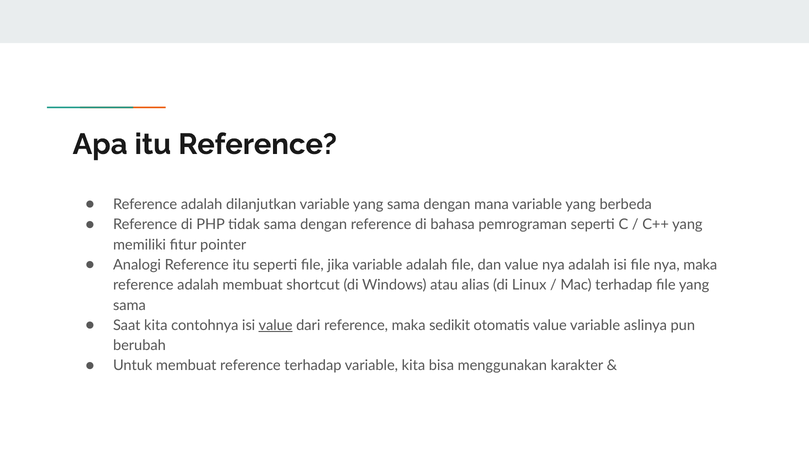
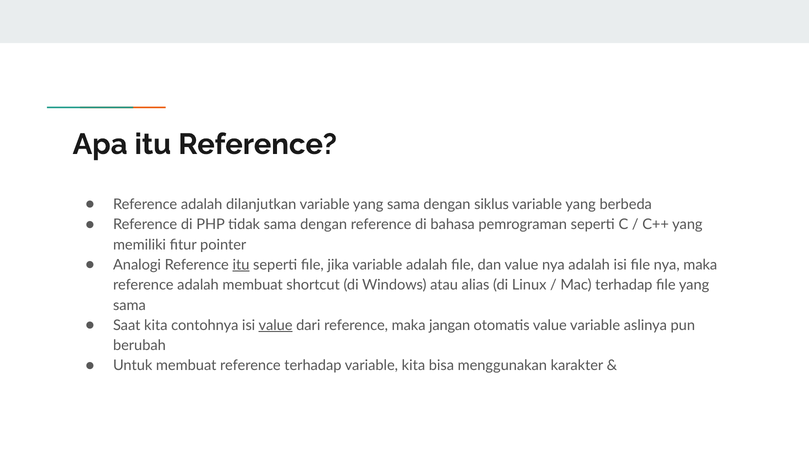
mana: mana -> siklus
itu at (241, 265) underline: none -> present
sedikit: sedikit -> jangan
